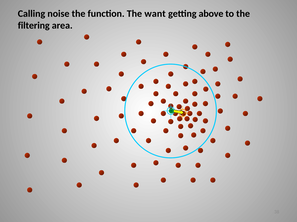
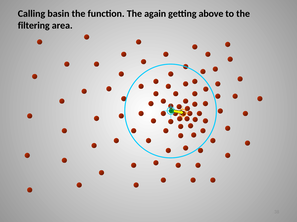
noise: noise -> basin
want: want -> again
